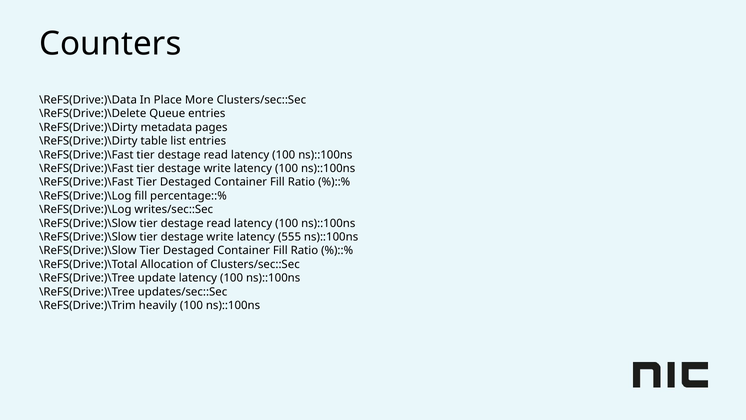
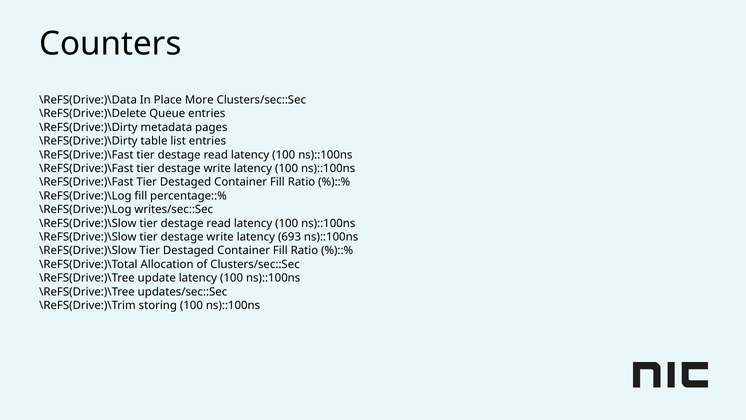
555: 555 -> 693
heavily: heavily -> storing
